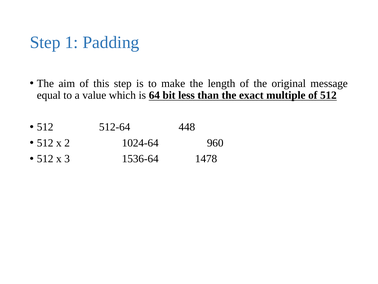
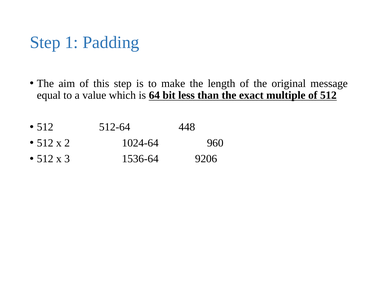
1478: 1478 -> 9206
